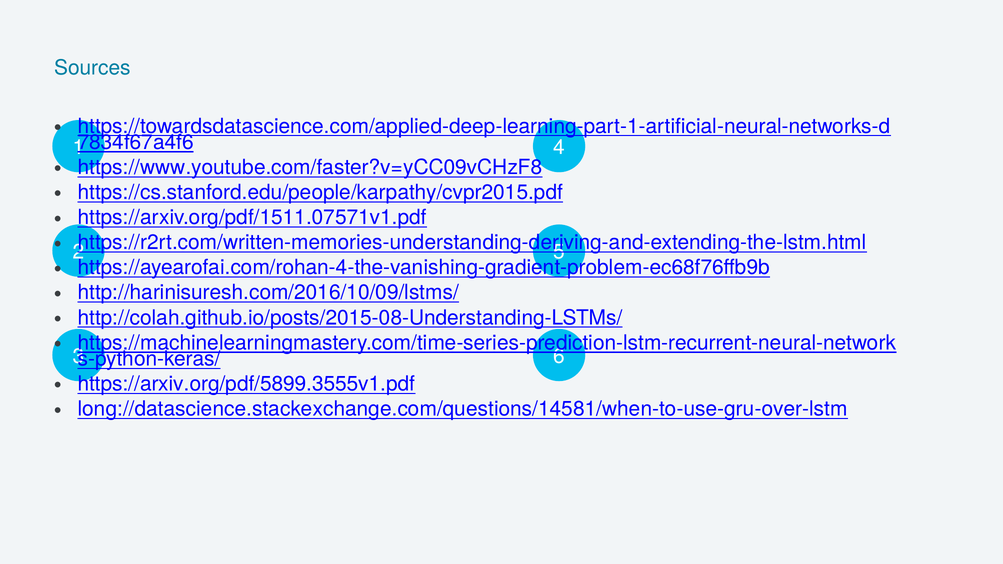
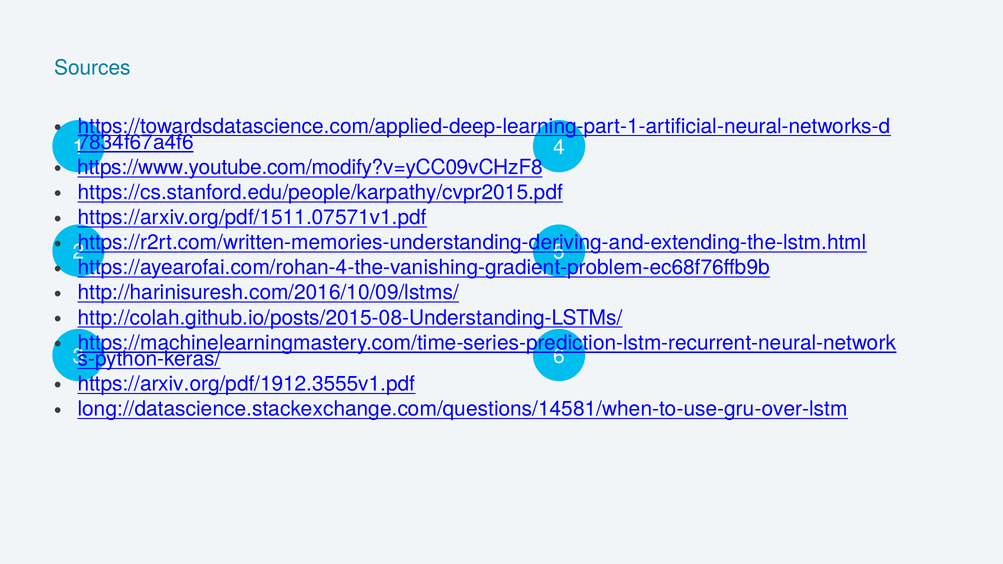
https://www.youtube.com/faster?v=yCC09vCHzF8: https://www.youtube.com/faster?v=yCC09vCHzF8 -> https://www.youtube.com/modify?v=yCC09vCHzF8
https://arxiv.org/pdf/5899.3555v1.pdf: https://arxiv.org/pdf/5899.3555v1.pdf -> https://arxiv.org/pdf/1912.3555v1.pdf
